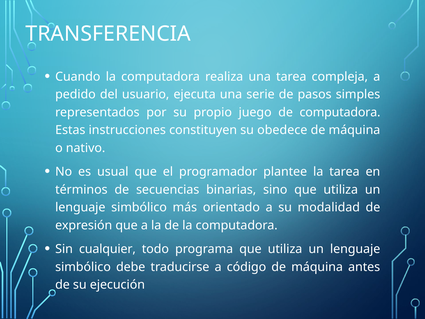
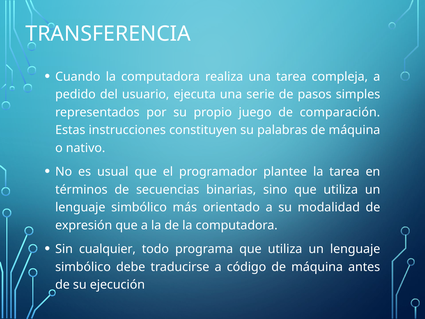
de computadora: computadora -> comparación
obedece: obedece -> palabras
